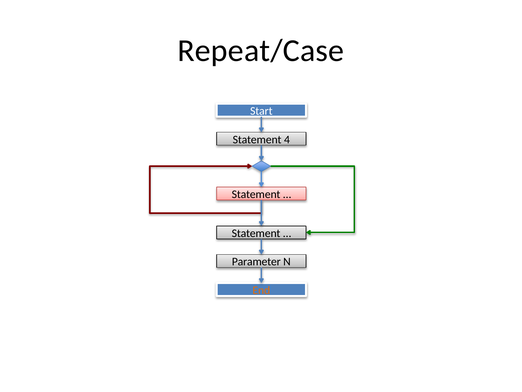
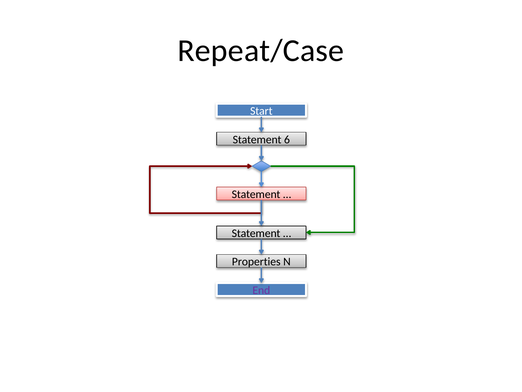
4: 4 -> 6
Parameter: Parameter -> Properties
End colour: orange -> purple
